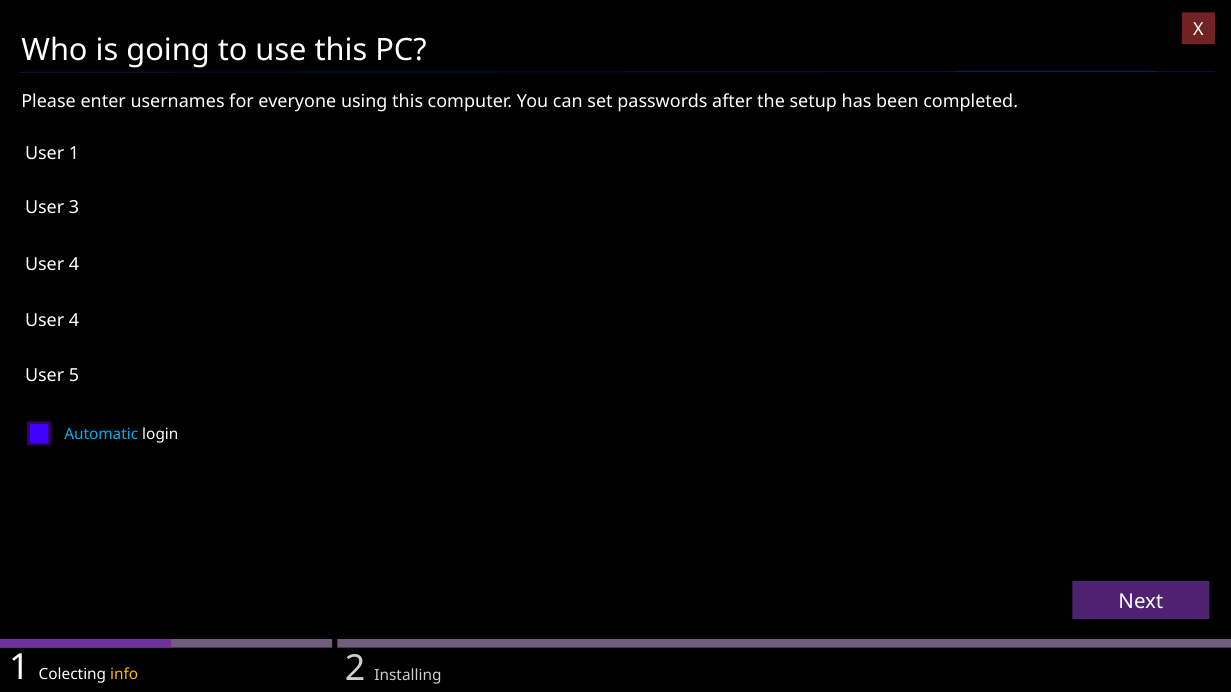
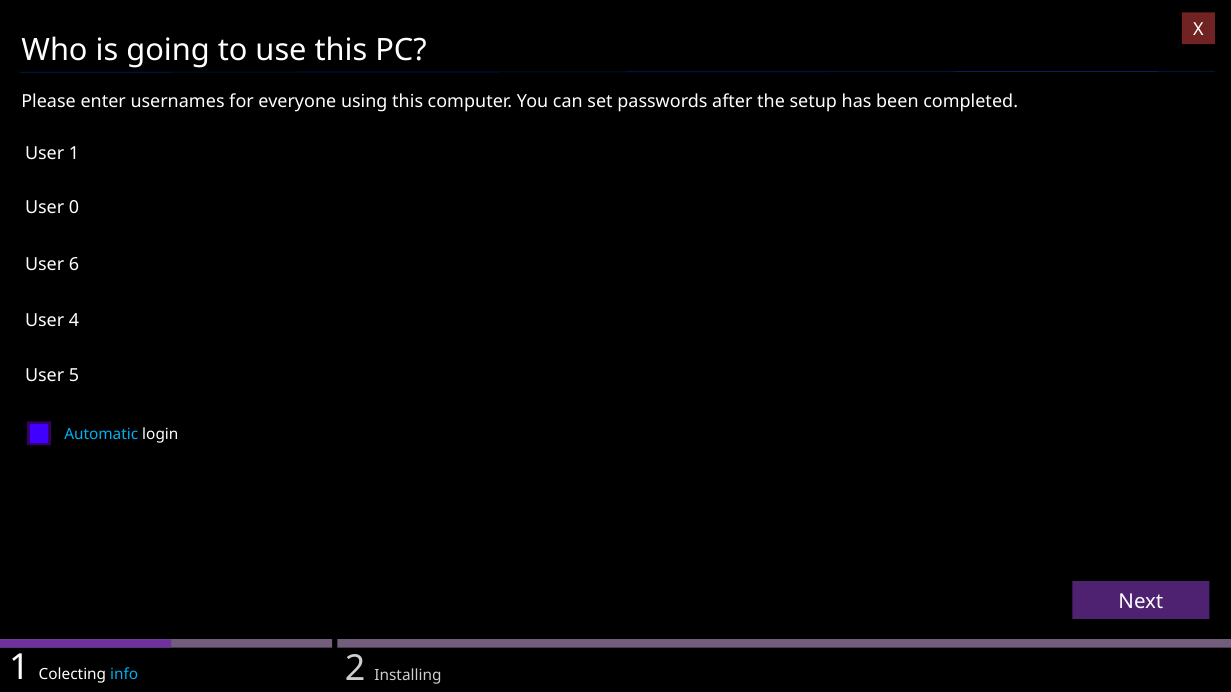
3: 3 -> 0
4 at (74, 264): 4 -> 6
info colour: yellow -> light blue
